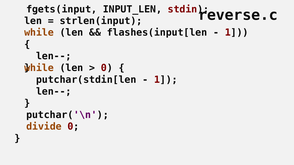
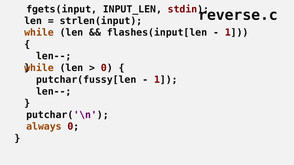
putchar(stdin[len: putchar(stdin[len -> putchar(fussy[len
divide: divide -> always
